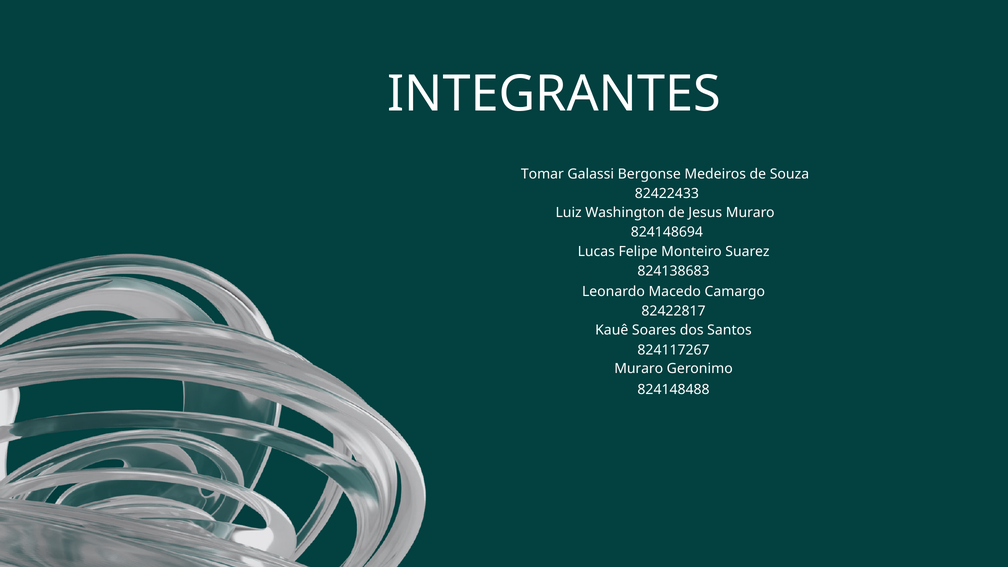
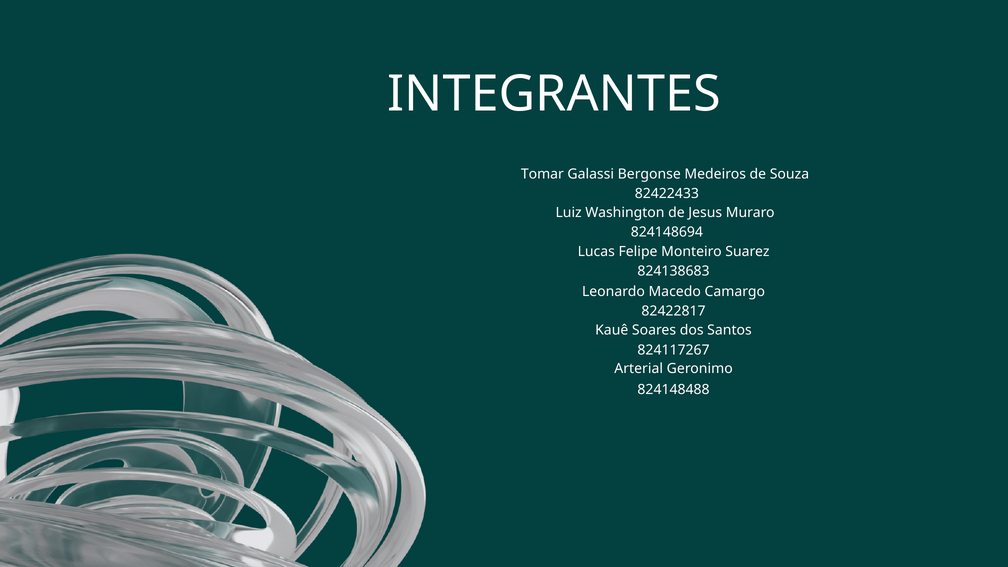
Muraro at (639, 369): Muraro -> Arterial
